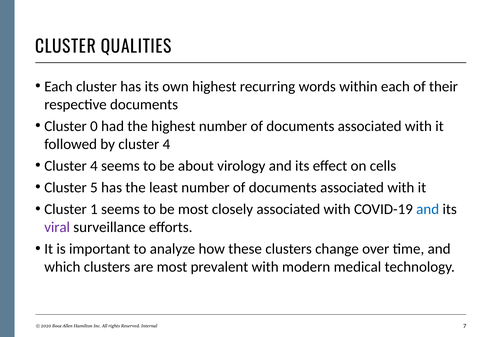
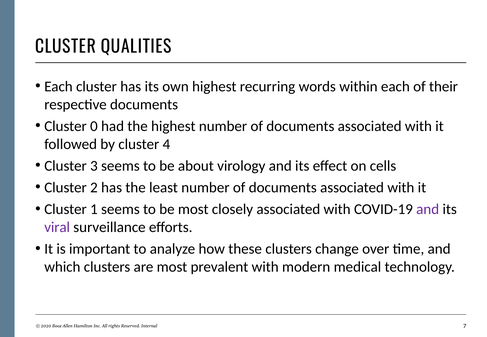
4 at (94, 166): 4 -> 3
5: 5 -> 2
and at (428, 209) colour: blue -> purple
